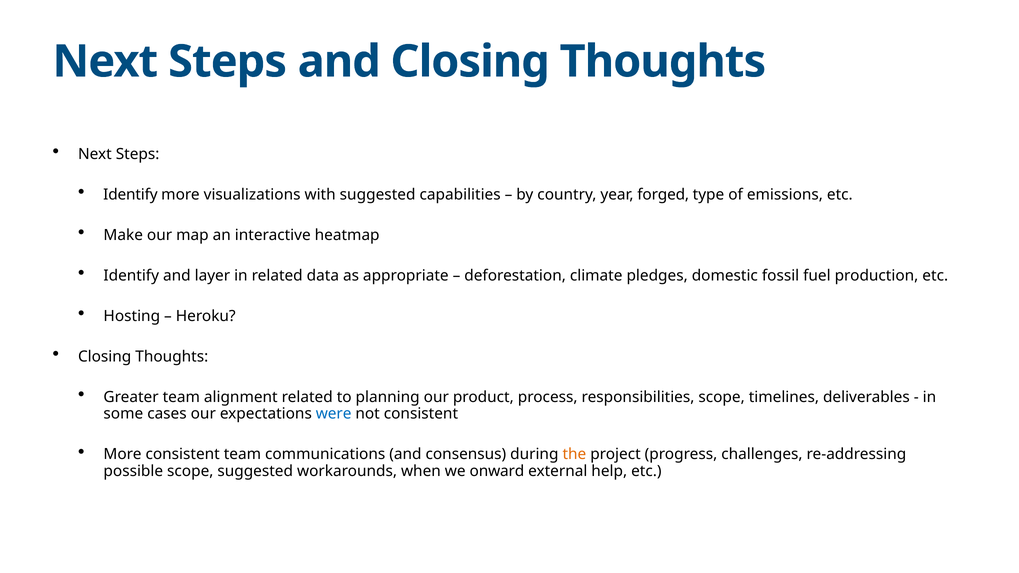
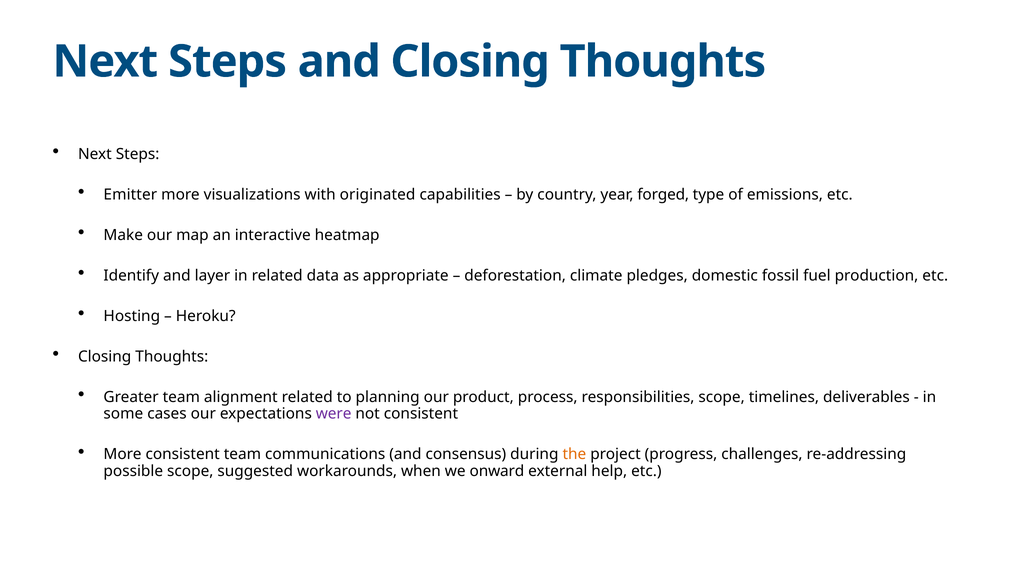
Identify at (130, 195): Identify -> Emitter
with suggested: suggested -> originated
were colour: blue -> purple
